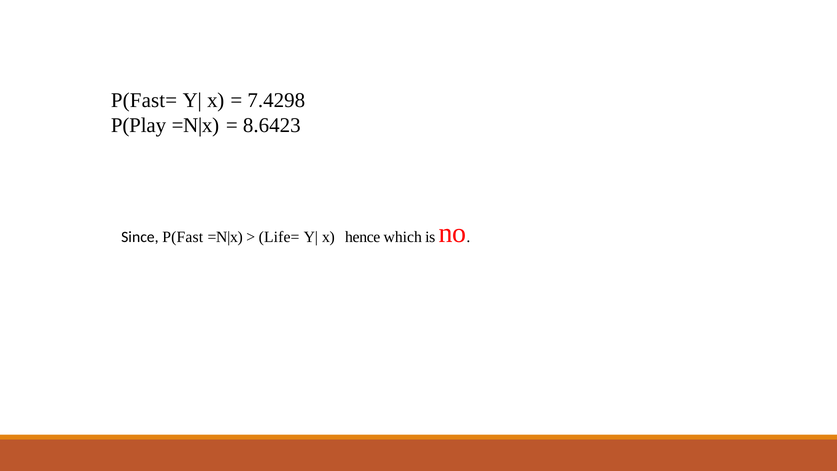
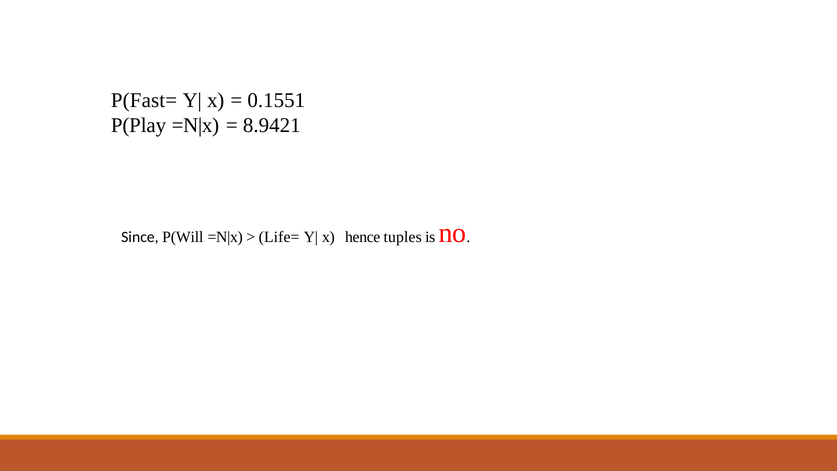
7.4298: 7.4298 -> 0.1551
8.6423: 8.6423 -> 8.9421
P(Fast: P(Fast -> P(Will
which: which -> tuples
